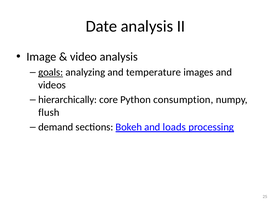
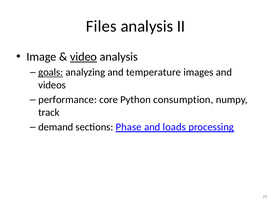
Date: Date -> Files
video underline: none -> present
hierarchically: hierarchically -> performance
flush: flush -> track
Bokeh: Bokeh -> Phase
